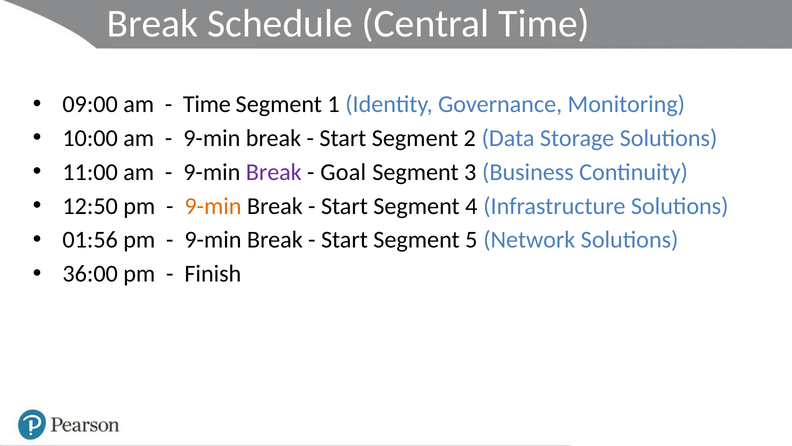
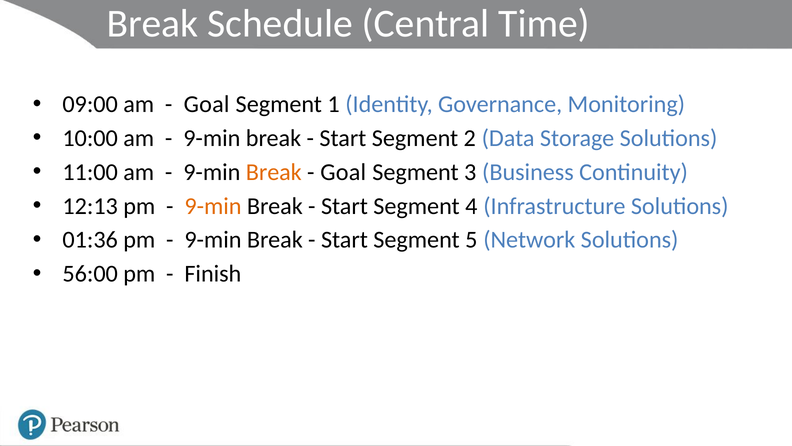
Time at (207, 104): Time -> Goal
Break at (274, 172) colour: purple -> orange
12:50: 12:50 -> 12:13
01:56: 01:56 -> 01:36
36:00: 36:00 -> 56:00
